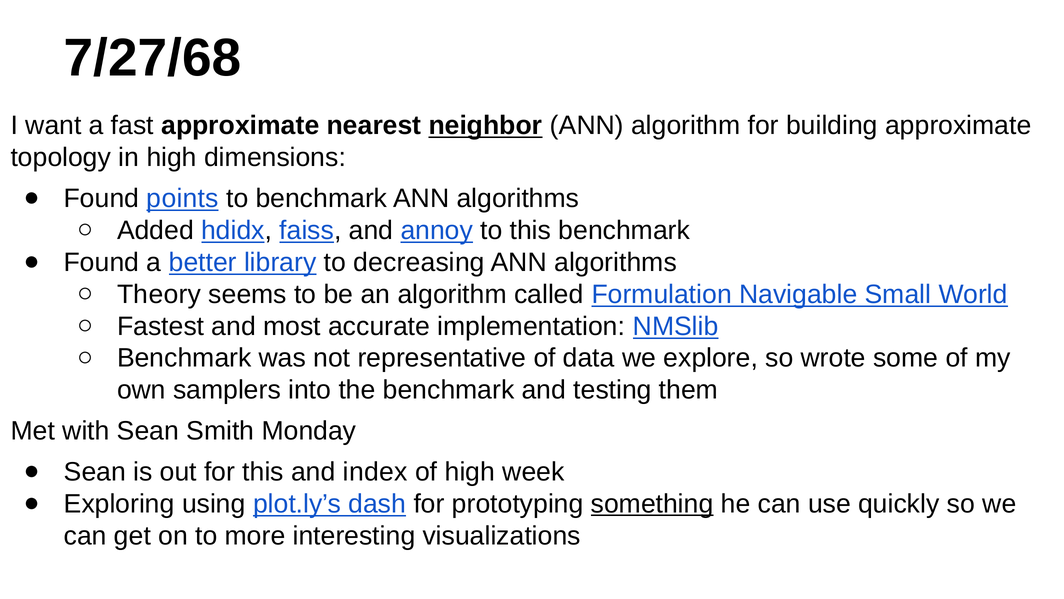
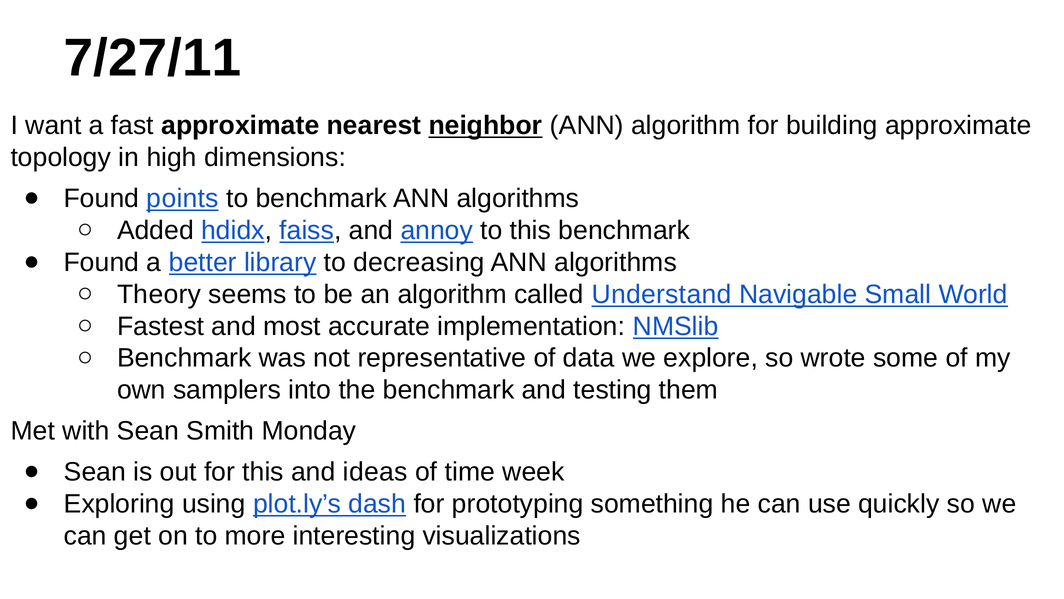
7/27/68: 7/27/68 -> 7/27/11
Formulation: Formulation -> Understand
index: index -> ideas
of high: high -> time
something underline: present -> none
